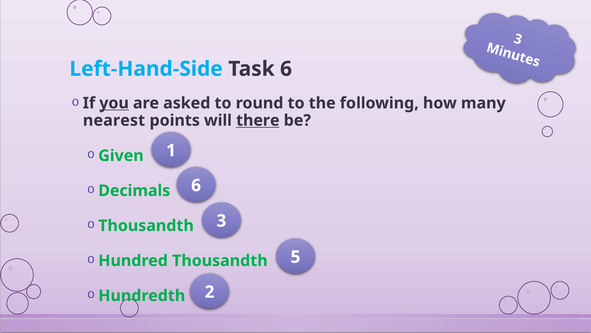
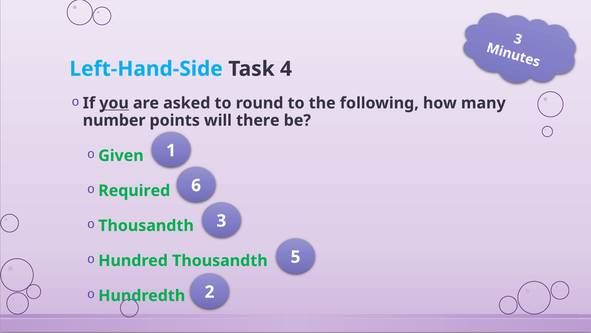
Task 6: 6 -> 4
nearest: nearest -> number
there underline: present -> none
Decimals: Decimals -> Required
